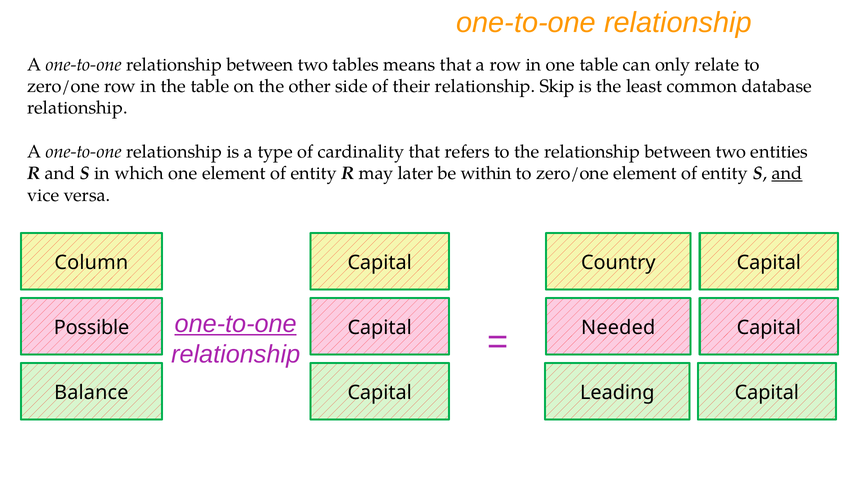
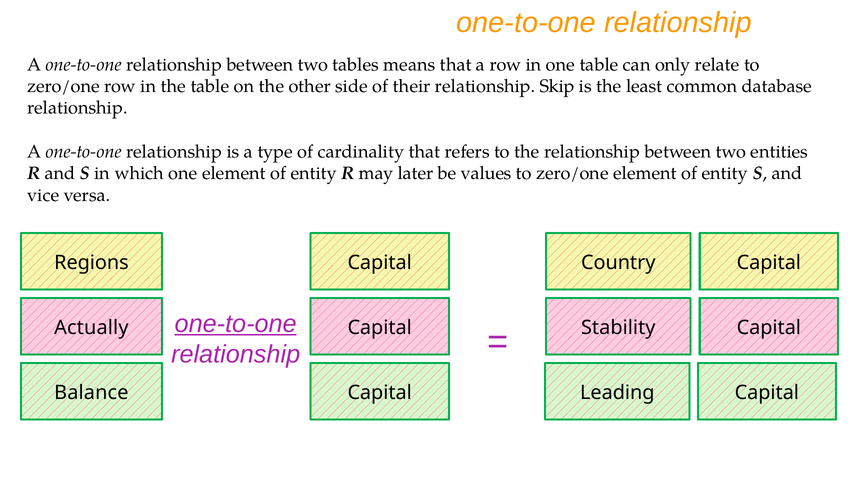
within: within -> values
and at (787, 173) underline: present -> none
Column: Column -> Regions
Possible: Possible -> Actually
Needed: Needed -> Stability
